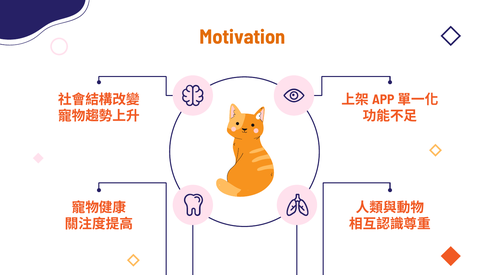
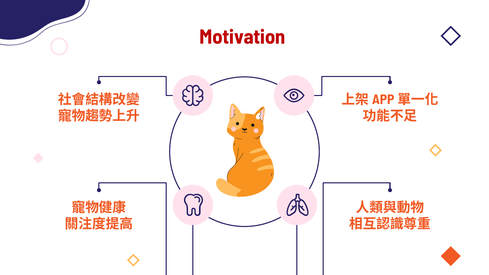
Motivation colour: orange -> red
